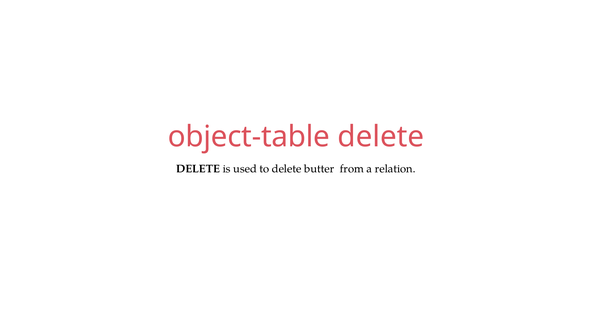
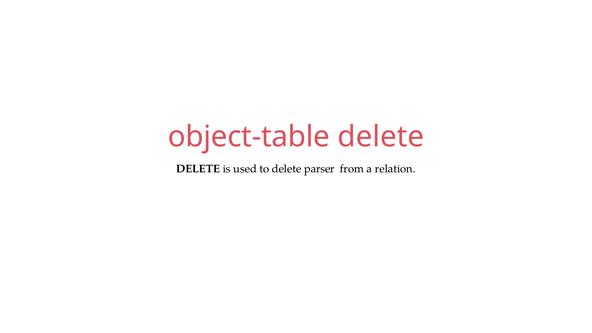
butter: butter -> parser
